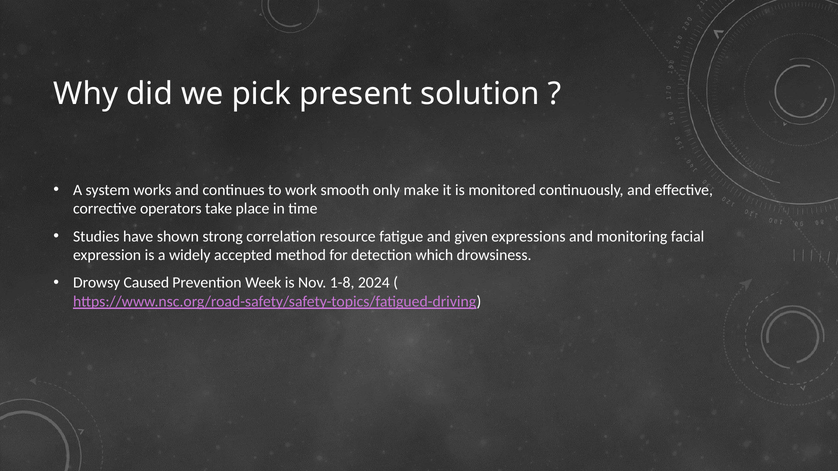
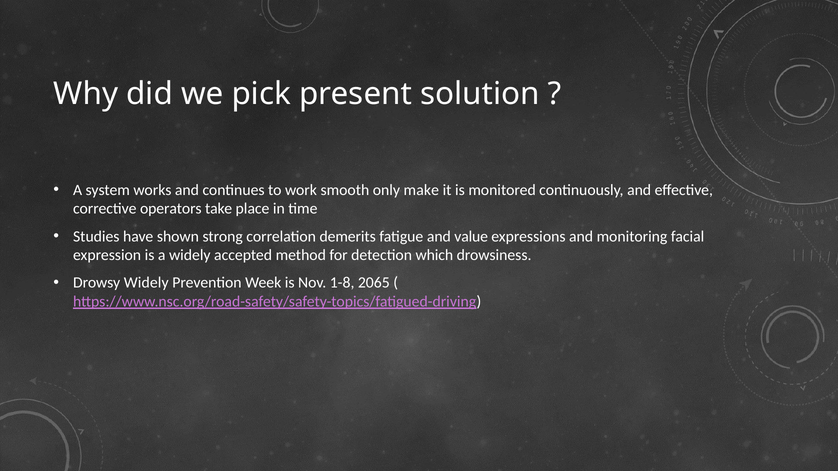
resource: resource -> demerits
given: given -> value
Drowsy Caused: Caused -> Widely
2024: 2024 -> 2065
